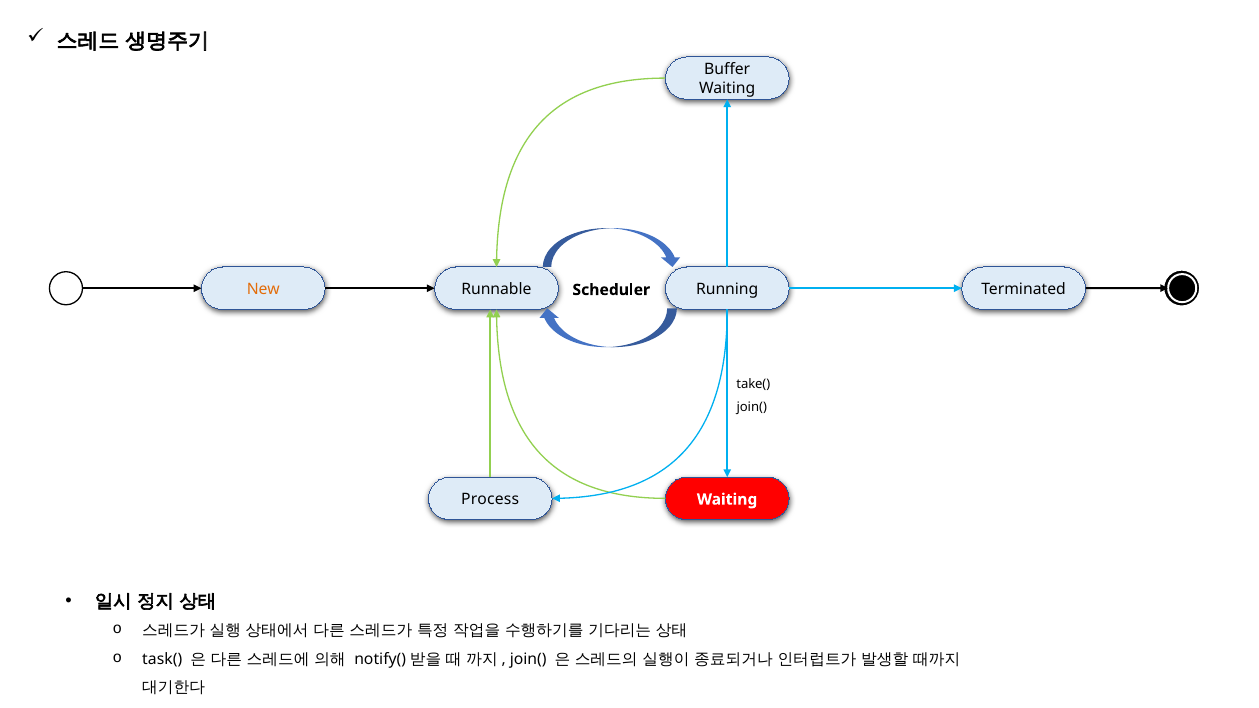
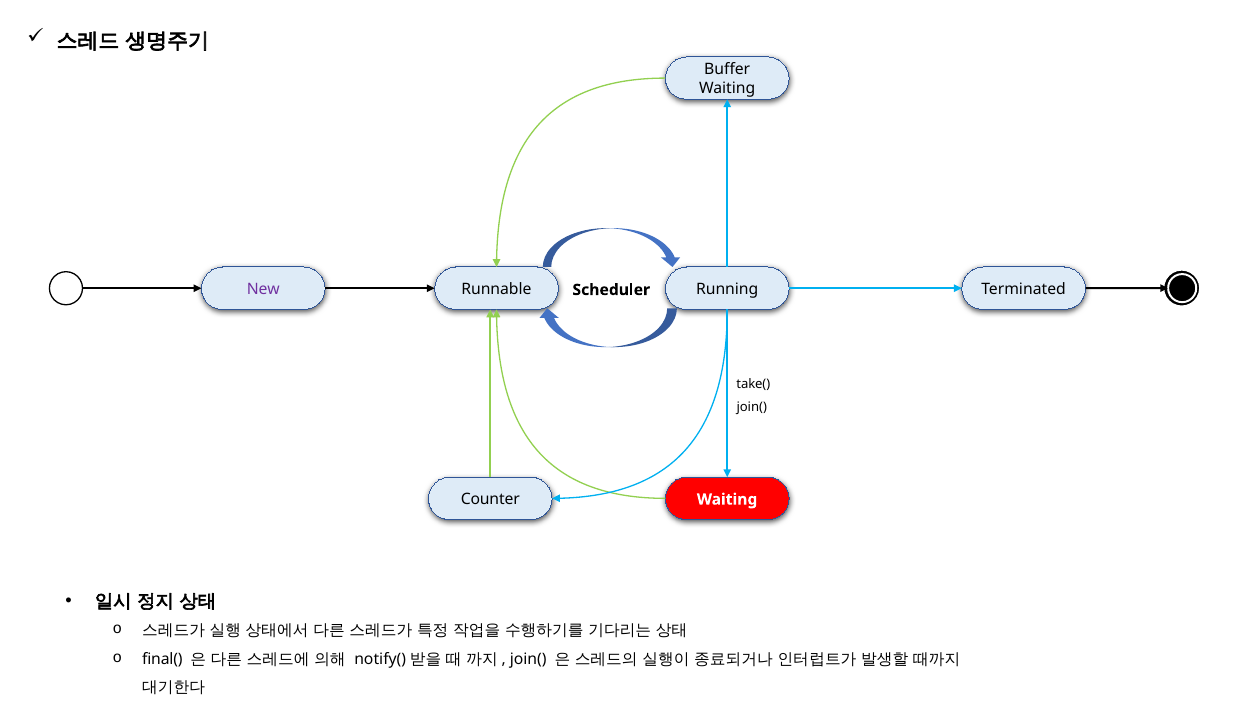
New colour: orange -> purple
Process: Process -> Counter
task(: task( -> final(
